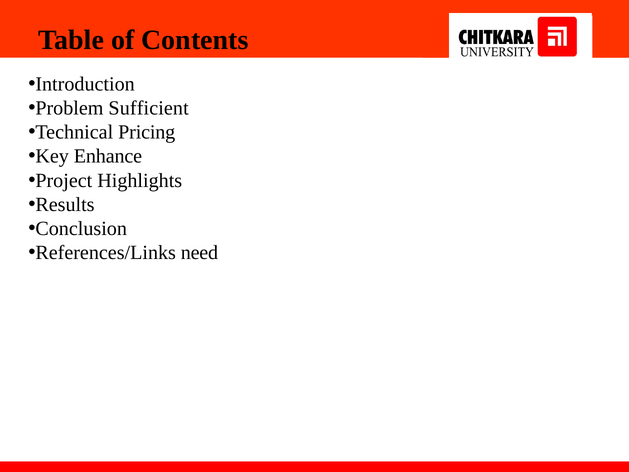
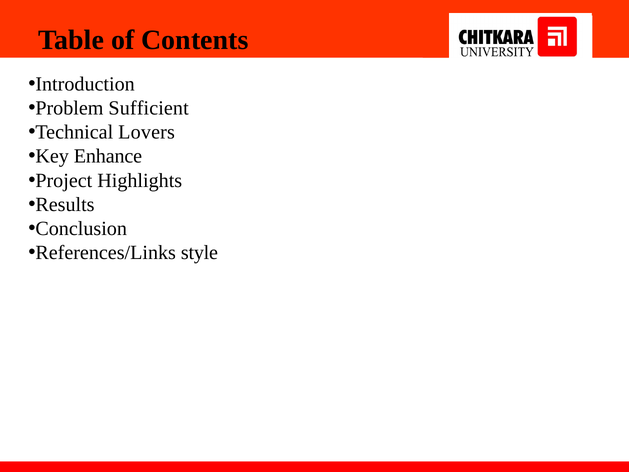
Pricing: Pricing -> Lovers
need: need -> style
